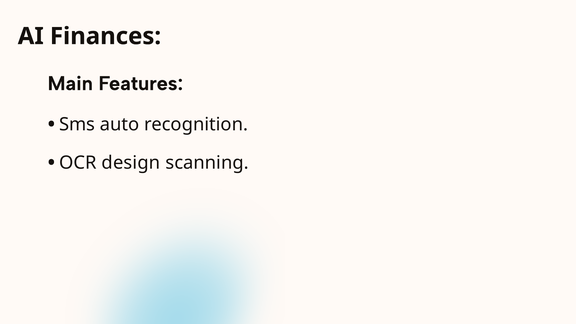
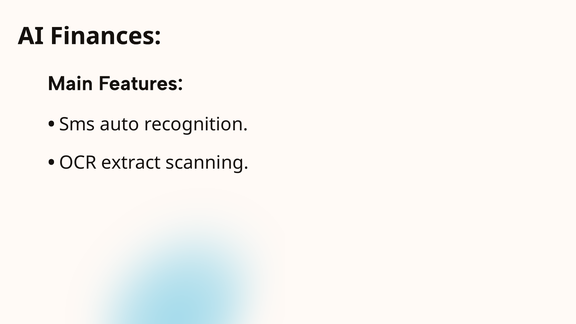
design: design -> extract
